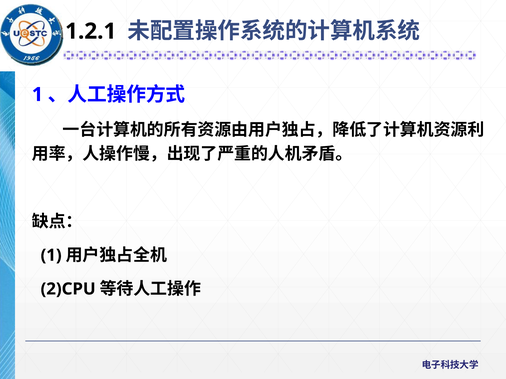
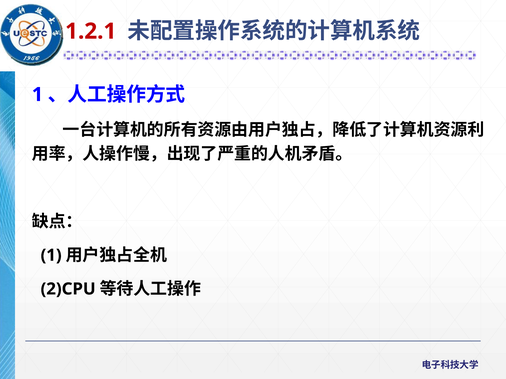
1.2.1 colour: black -> red
